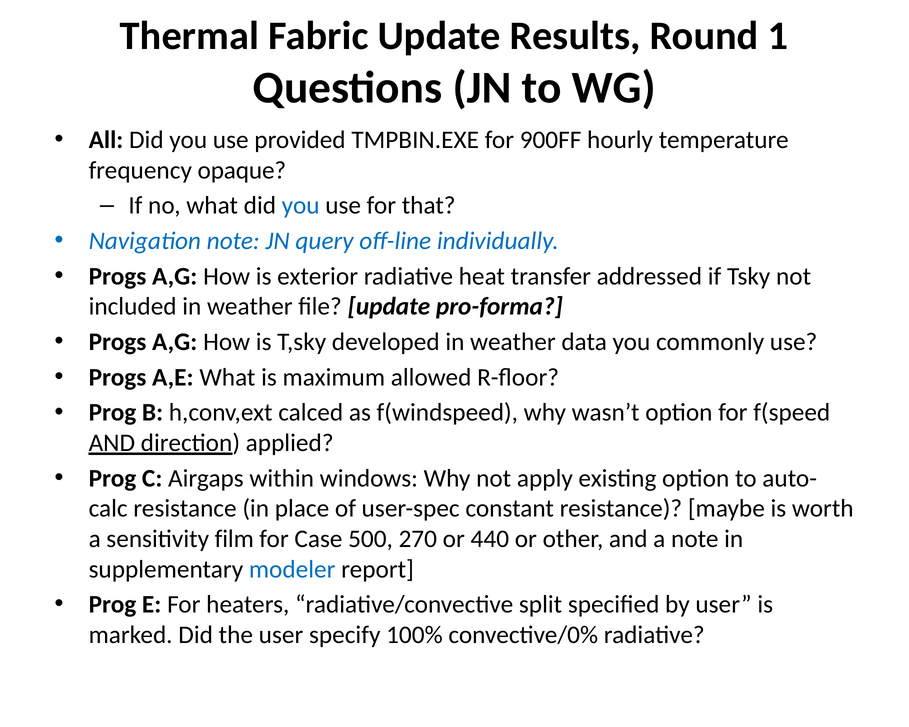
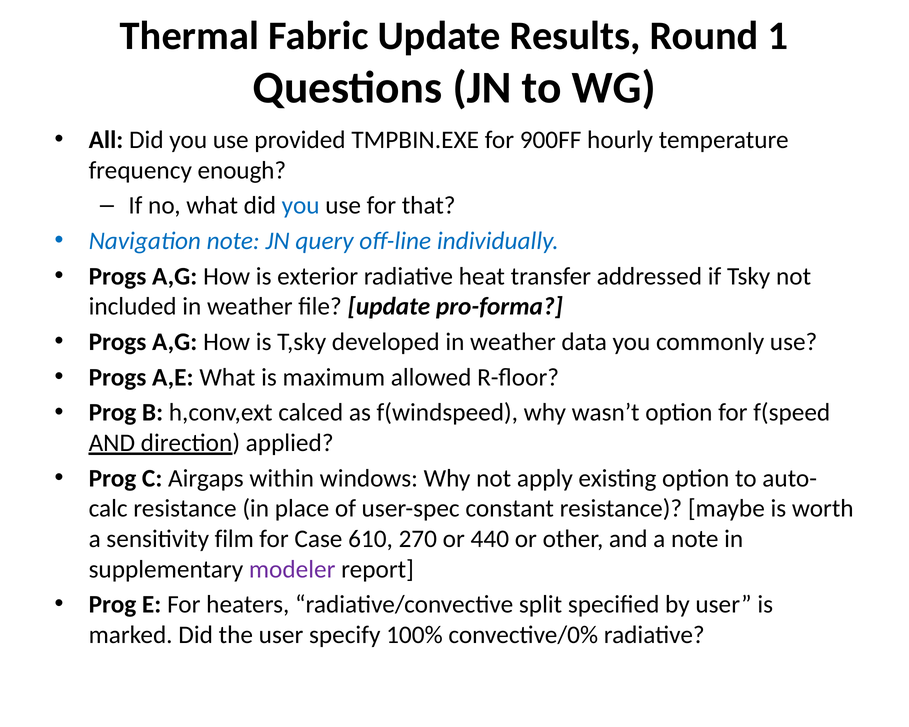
opaque: opaque -> enough
500: 500 -> 610
modeler colour: blue -> purple
